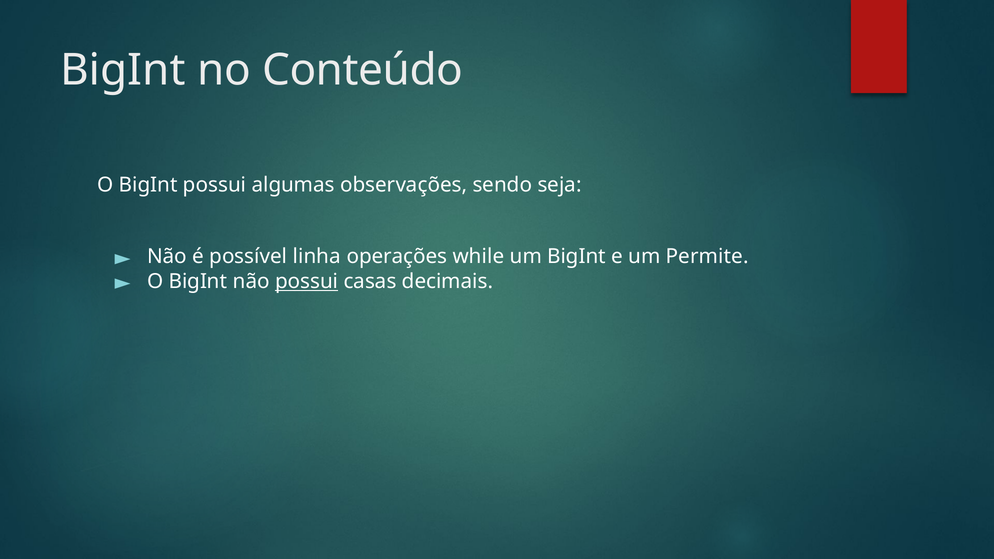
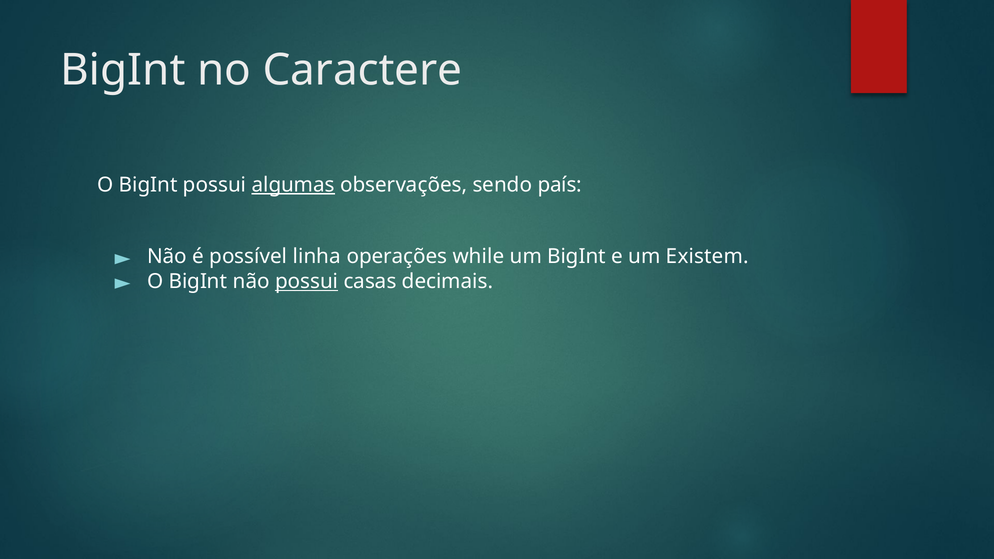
Conteúdo: Conteúdo -> Caractere
algumas underline: none -> present
seja: seja -> país
Permite: Permite -> Existem
